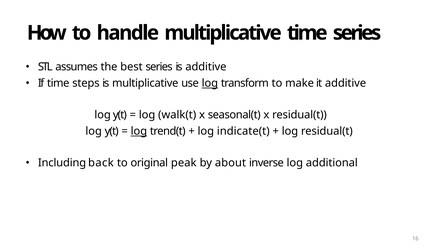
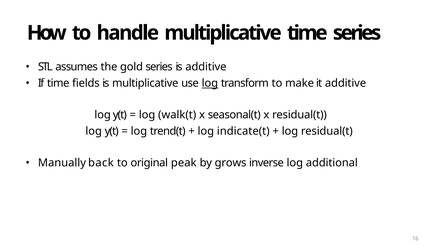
best: best -> gold
steps: steps -> fields
log at (139, 131) underline: present -> none
Including: Including -> Manually
about: about -> grows
